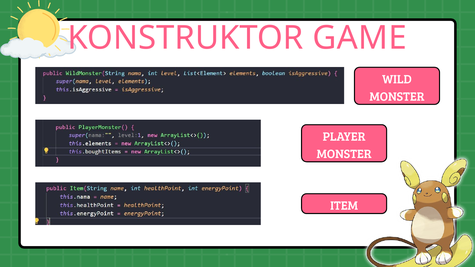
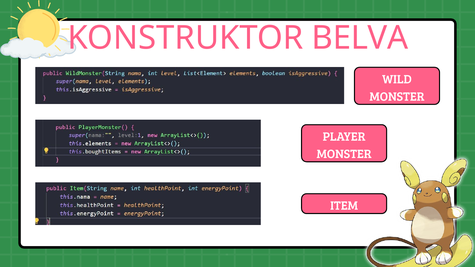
GAME: GAME -> BELVA
